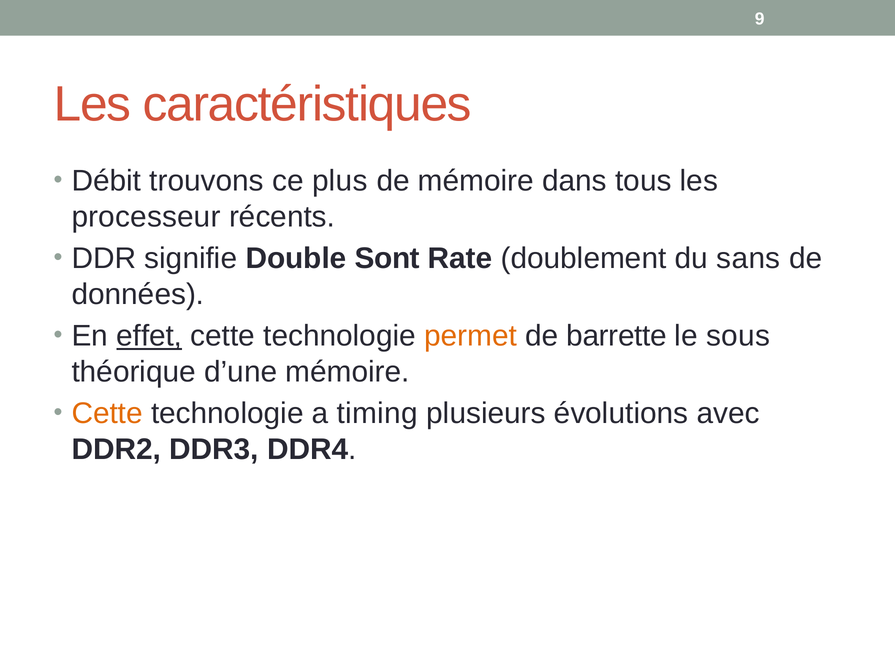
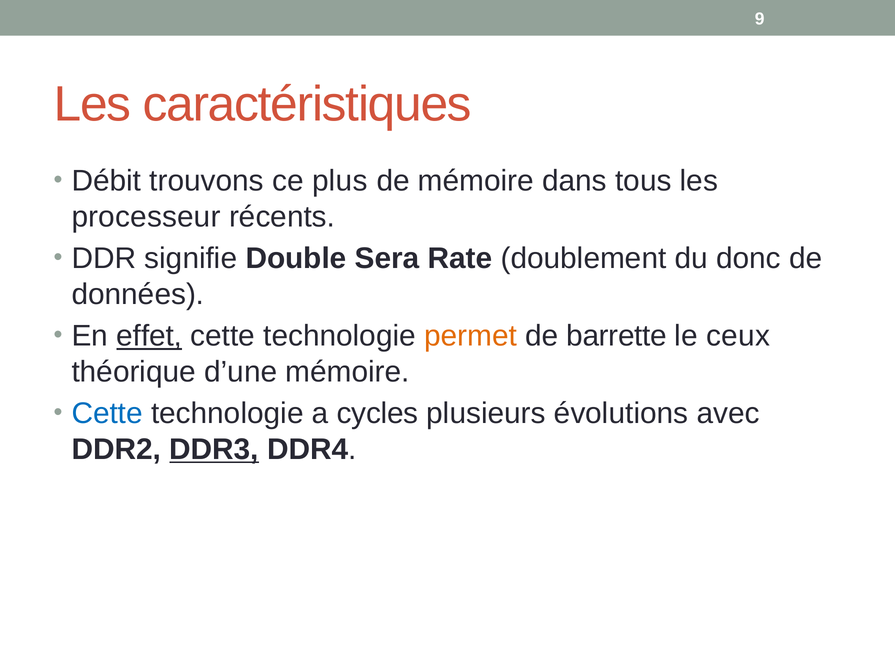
Sont: Sont -> Sera
sans: sans -> donc
sous: sous -> ceux
Cette at (107, 414) colour: orange -> blue
timing: timing -> cycles
DDR3 underline: none -> present
